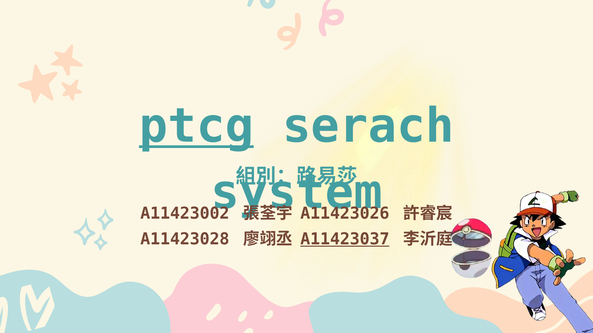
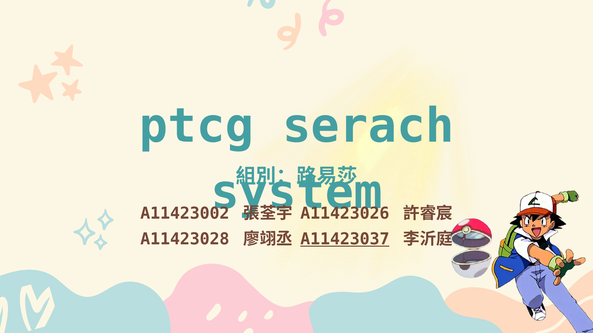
ptcg underline: present -> none
